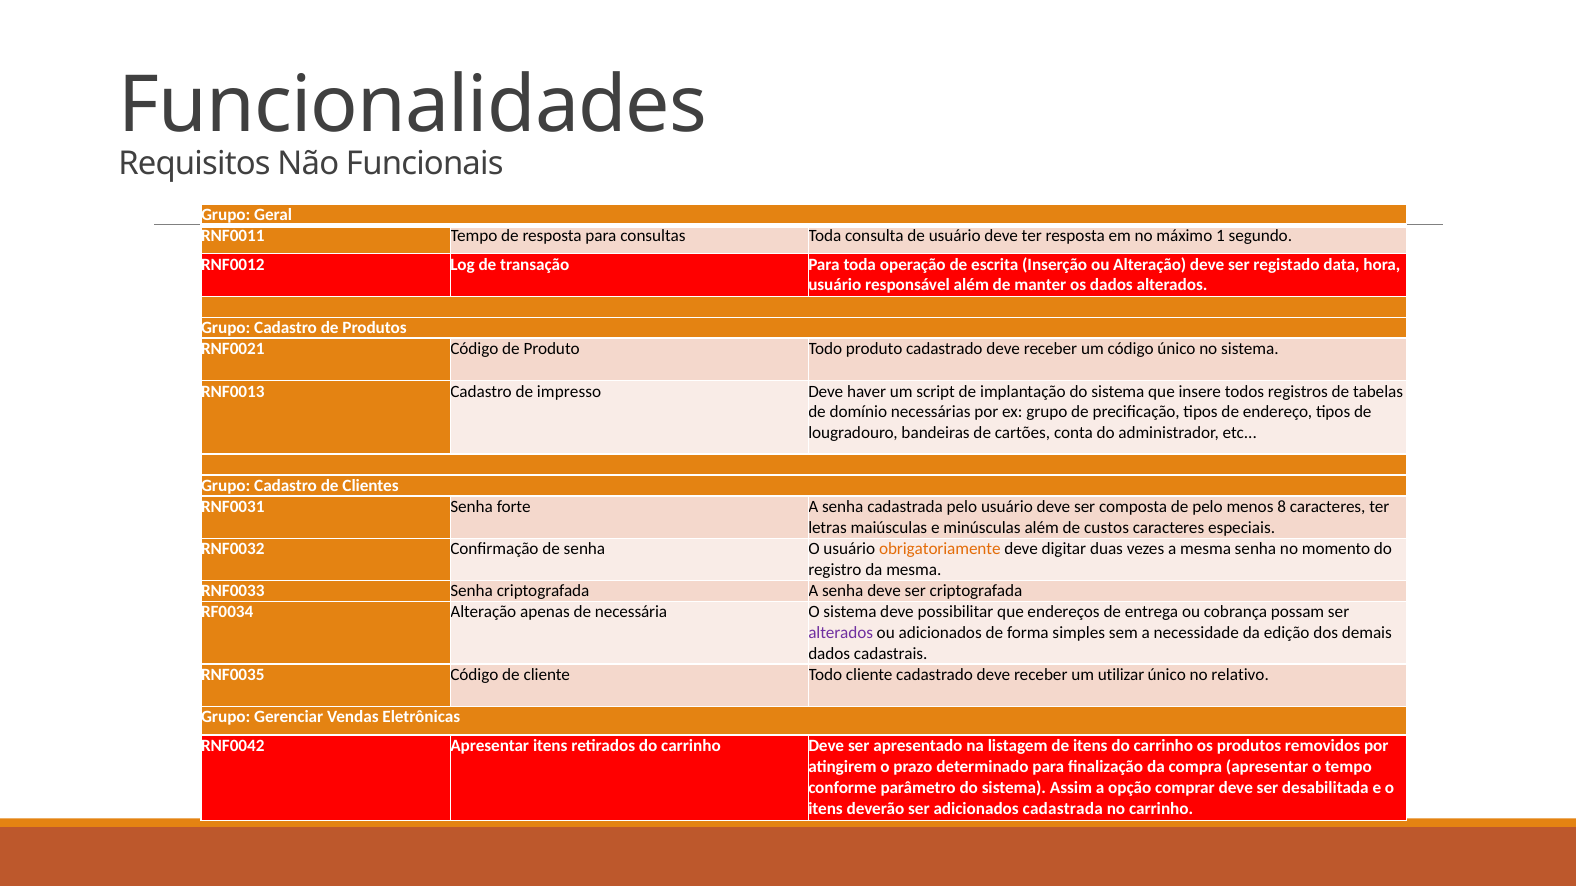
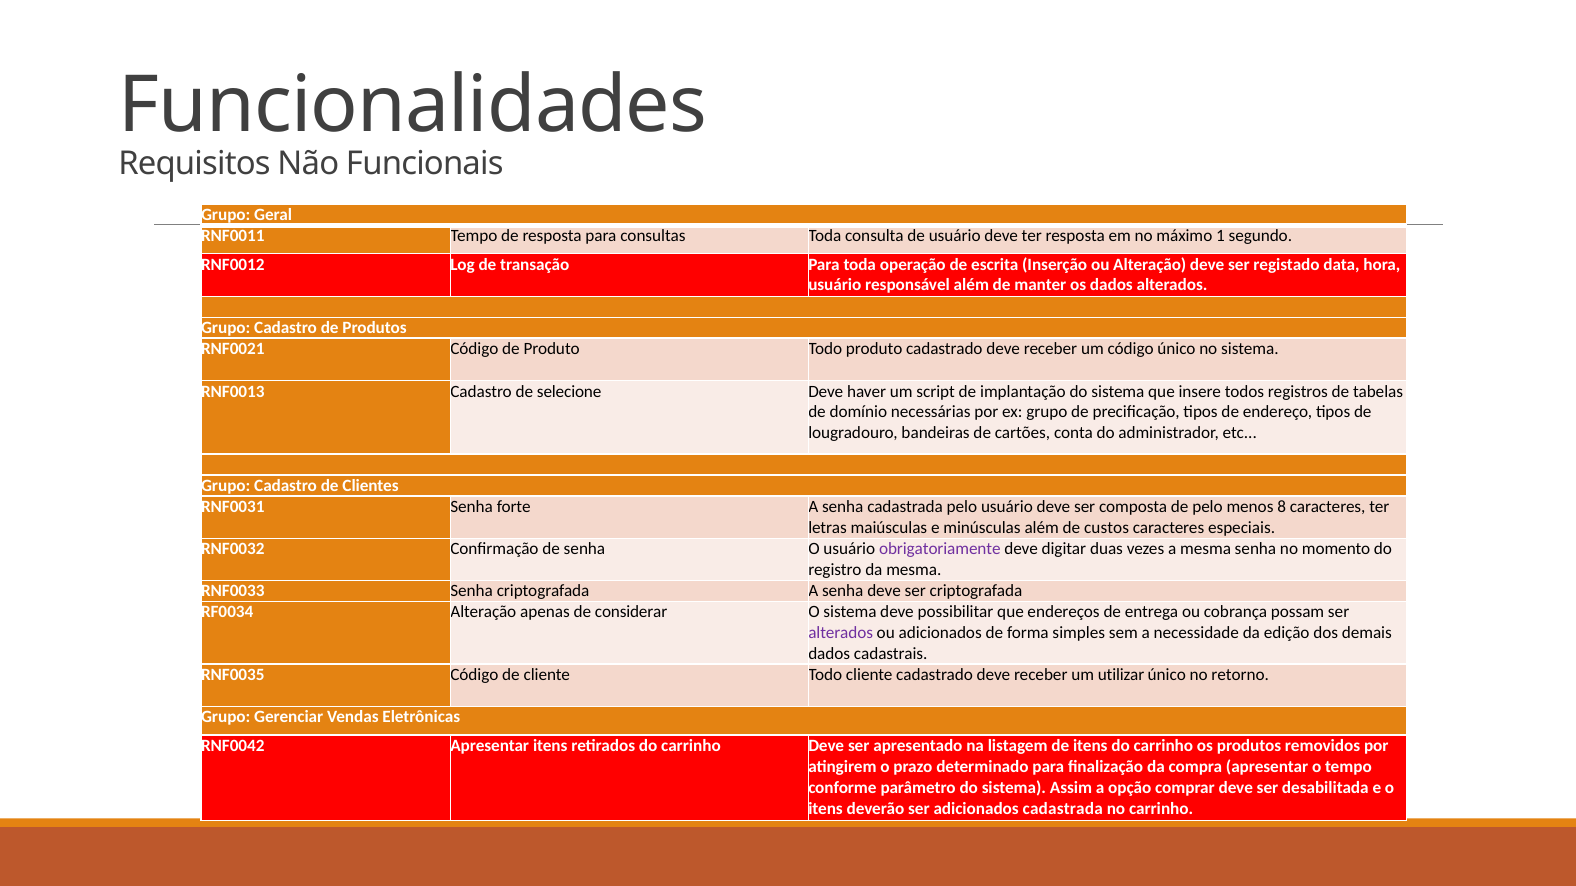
impresso: impresso -> selecione
obrigatoriamente colour: orange -> purple
necessária: necessária -> considerar
relativo: relativo -> retorno
